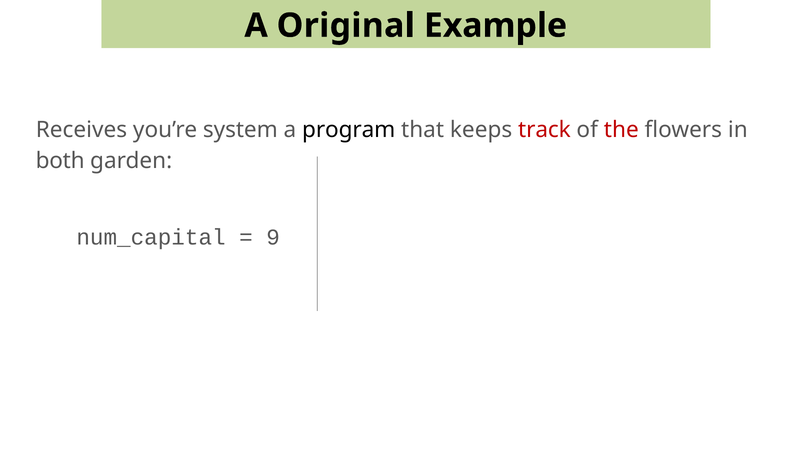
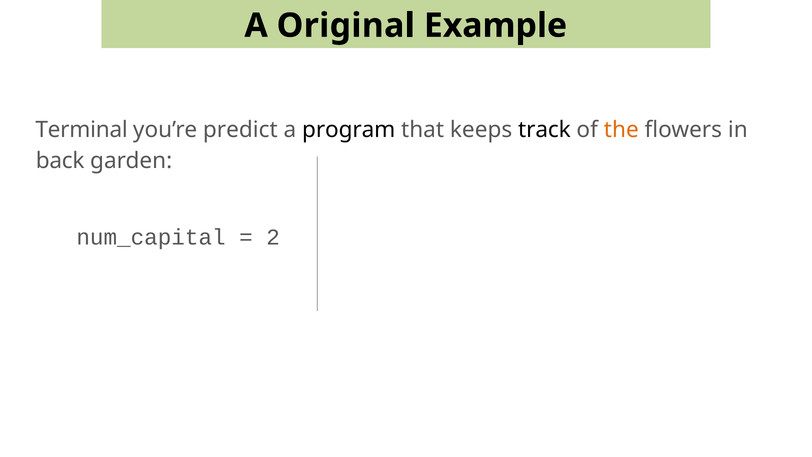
Receives: Receives -> Terminal
system: system -> predict
track colour: red -> black
the colour: red -> orange
both: both -> back
9: 9 -> 2
